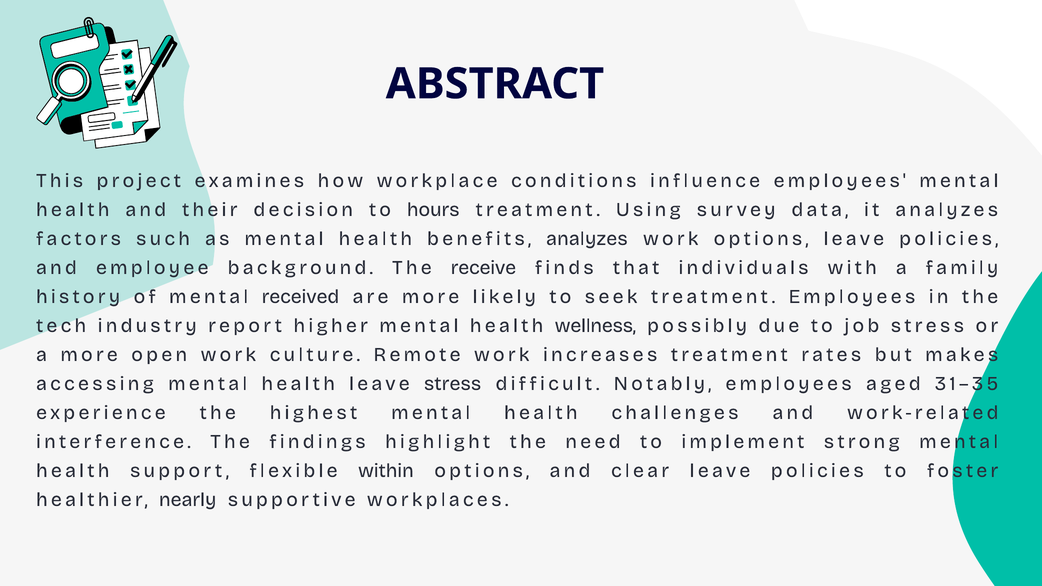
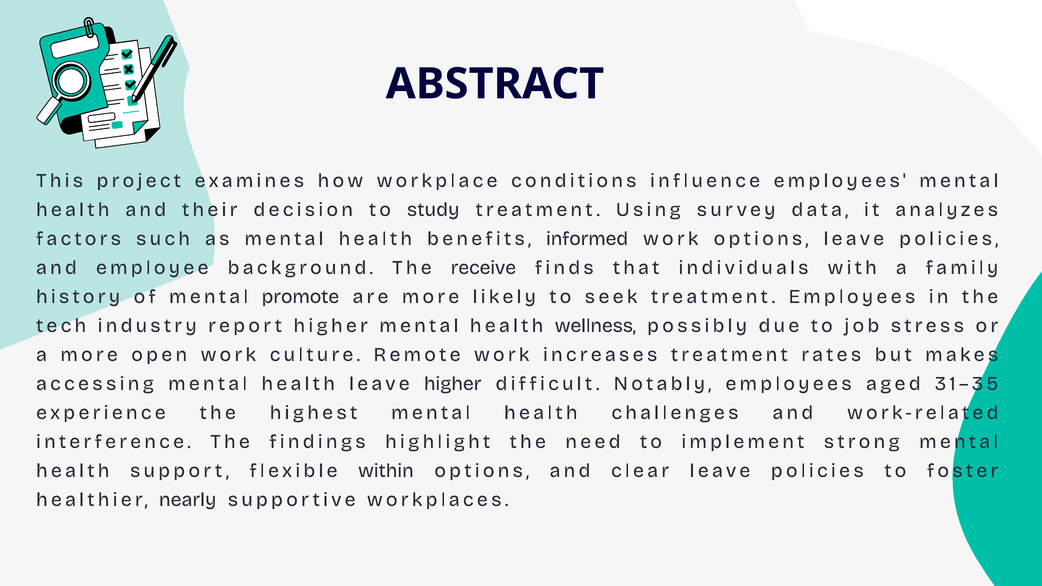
hours: hours -> study
benefits analyzes: analyzes -> informed
received: received -> promote
leave stress: stress -> higher
